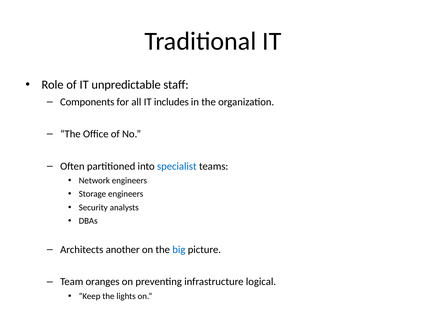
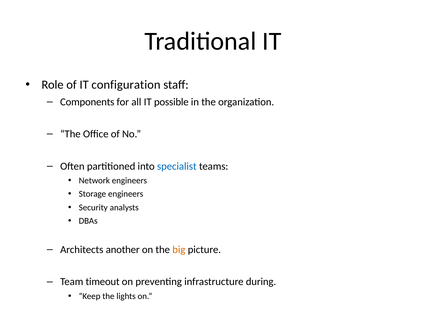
unpredictable: unpredictable -> configuration
includes: includes -> possible
big colour: blue -> orange
oranges: oranges -> timeout
logical: logical -> during
